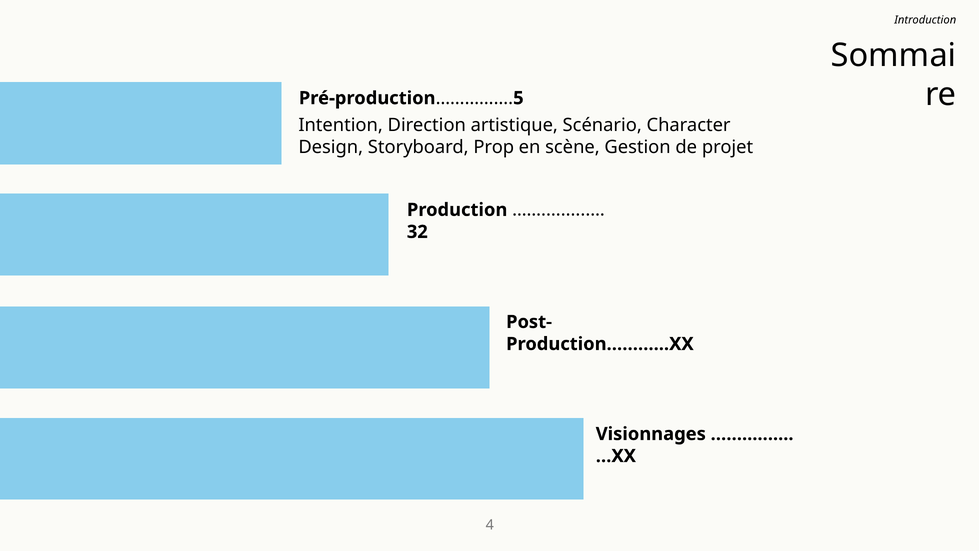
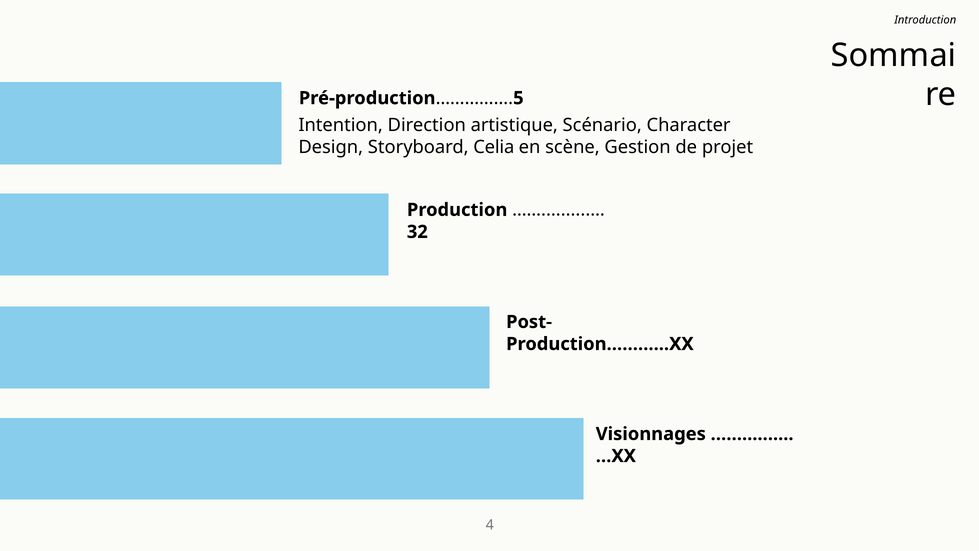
Prop: Prop -> Celia
